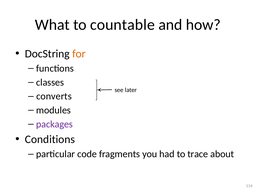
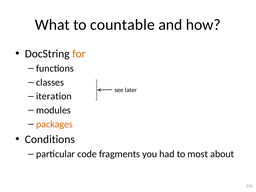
converts: converts -> iteration
packages colour: purple -> orange
trace: trace -> most
